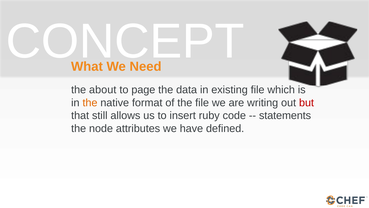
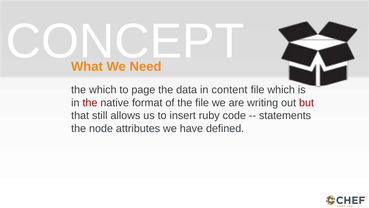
the about: about -> which
existing: existing -> content
the at (90, 102) colour: orange -> red
